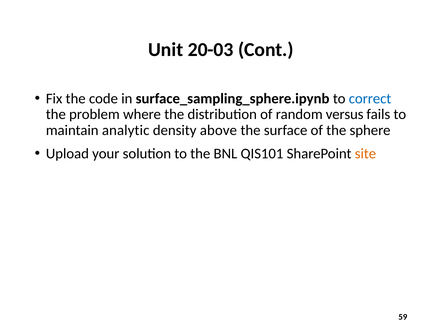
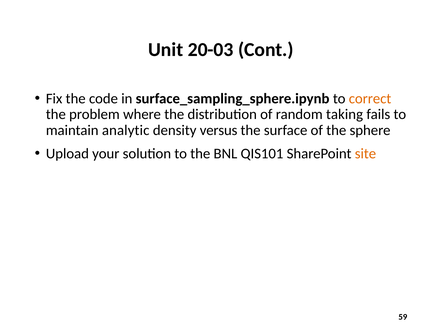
correct colour: blue -> orange
versus: versus -> taking
above: above -> versus
